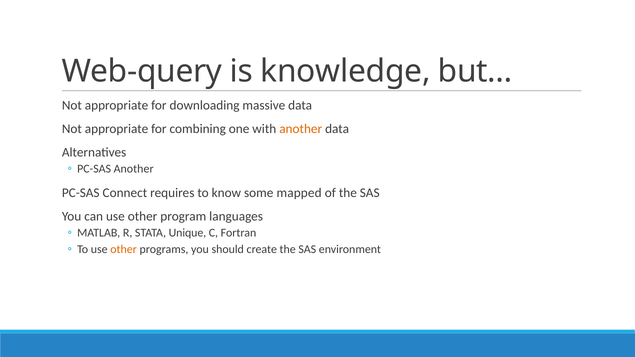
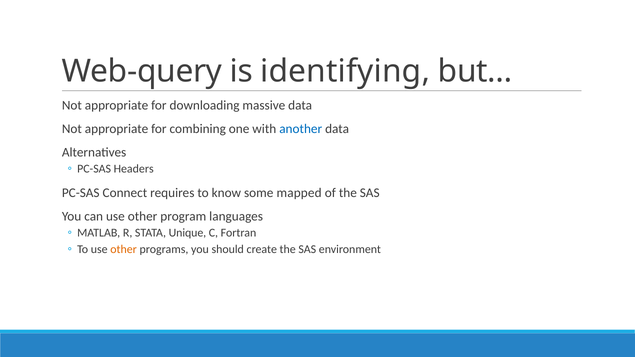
knowledge: knowledge -> identifying
another at (301, 129) colour: orange -> blue
PC-SAS Another: Another -> Headers
